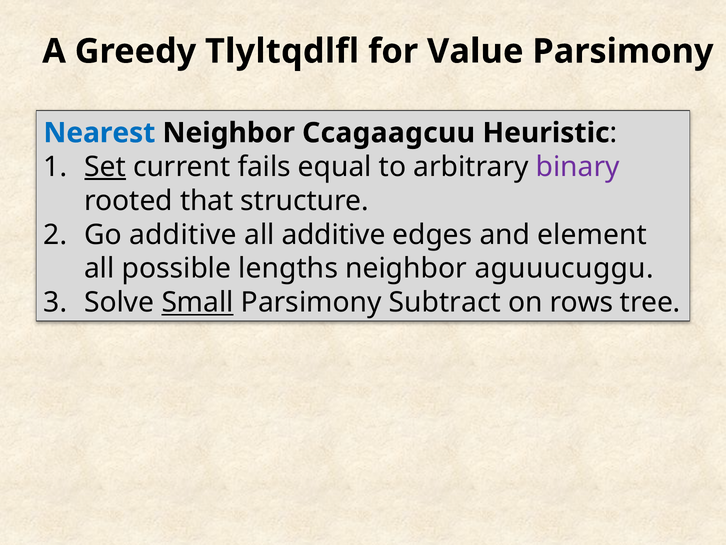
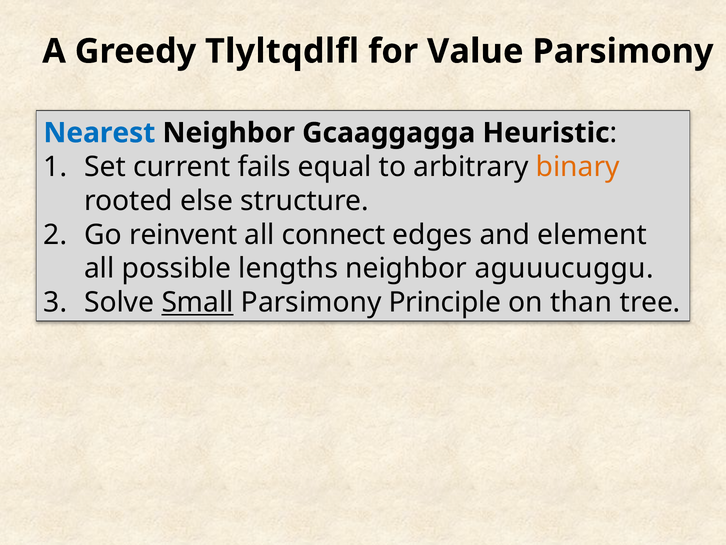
Ccagaagcuu: Ccagaagcuu -> Gcaaggagga
Set underline: present -> none
binary colour: purple -> orange
that: that -> else
Go additive: additive -> reinvent
all additive: additive -> connect
Subtract: Subtract -> Principle
rows: rows -> than
